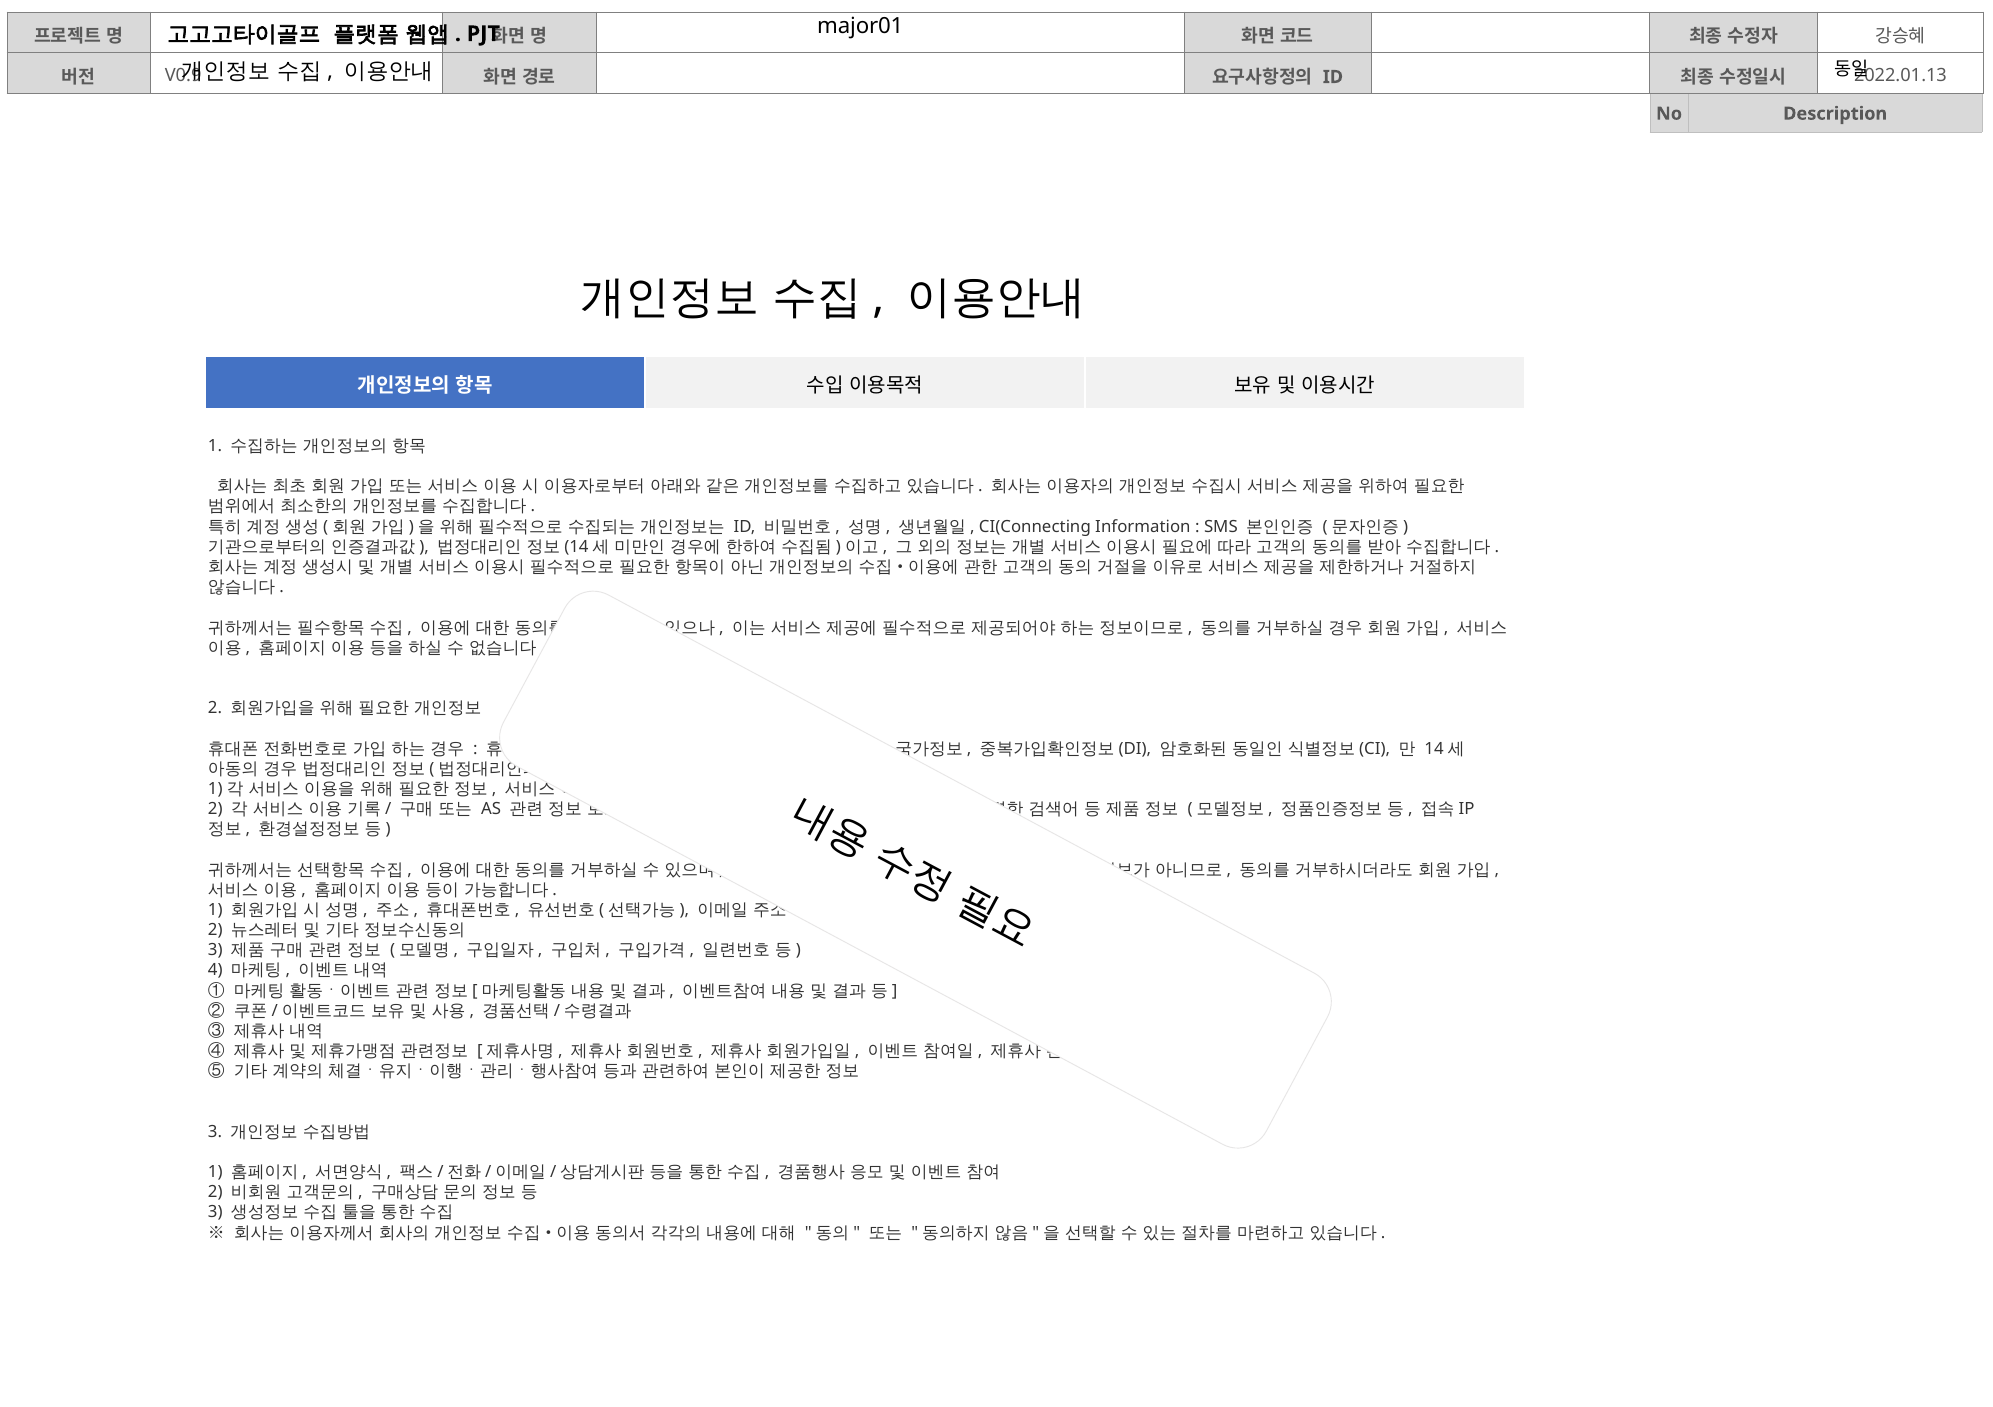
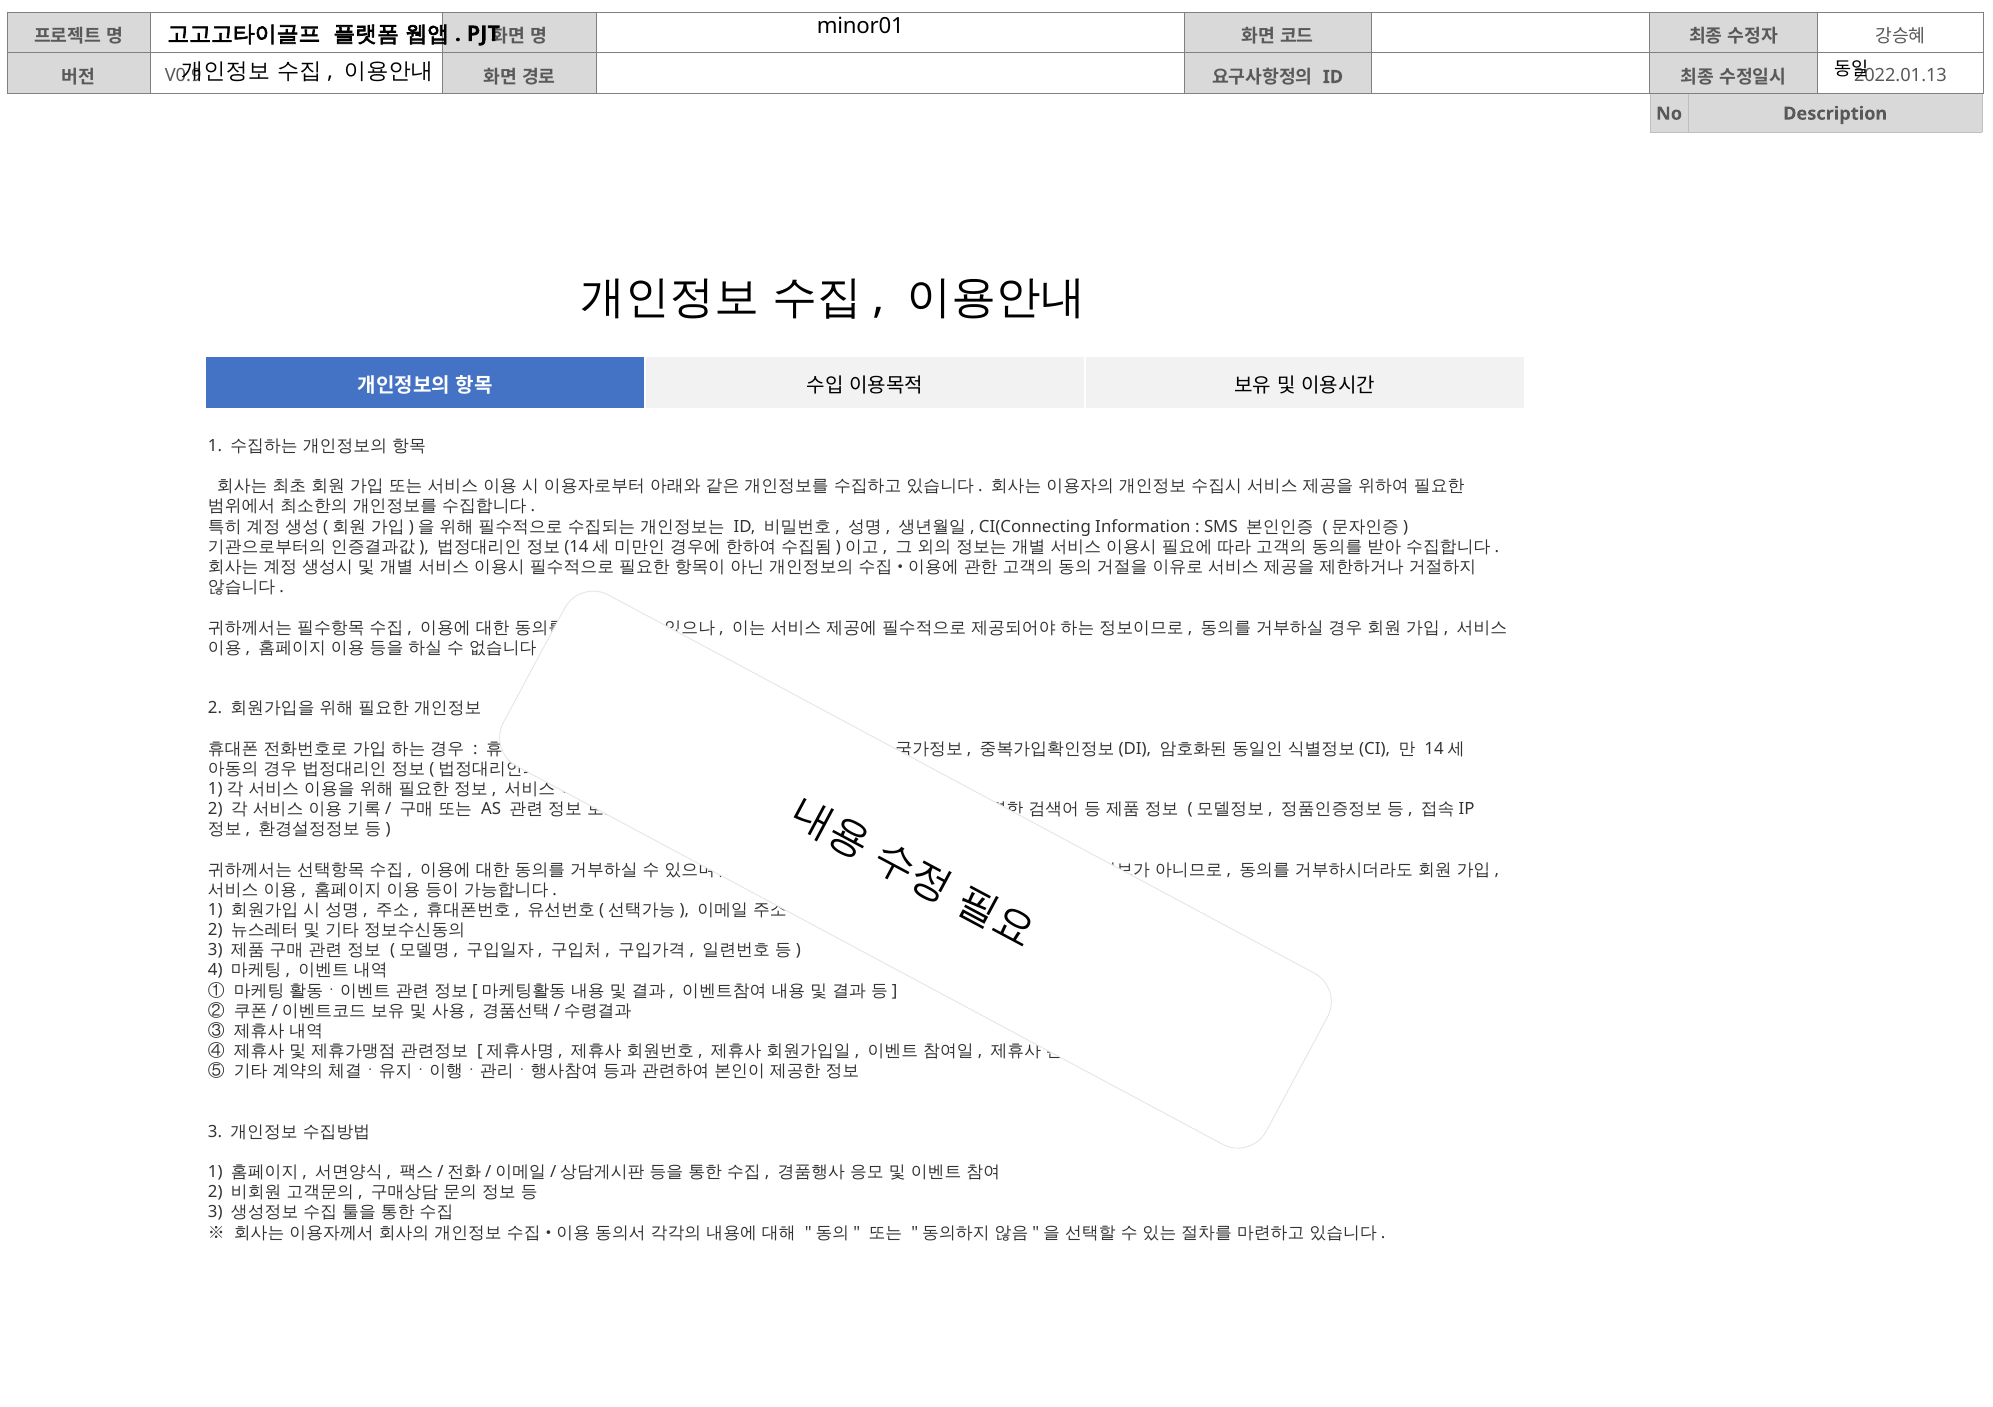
major01: major01 -> minor01
